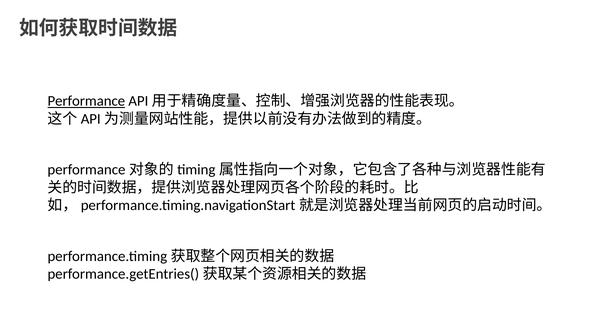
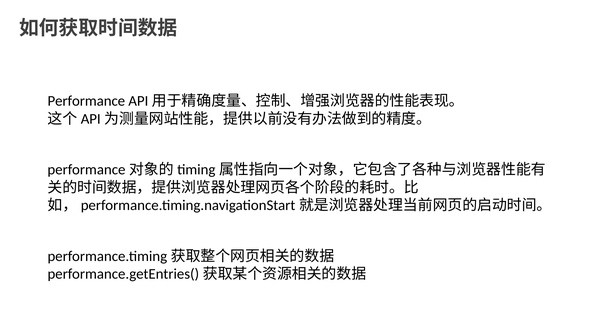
Performance underline: present -> none
